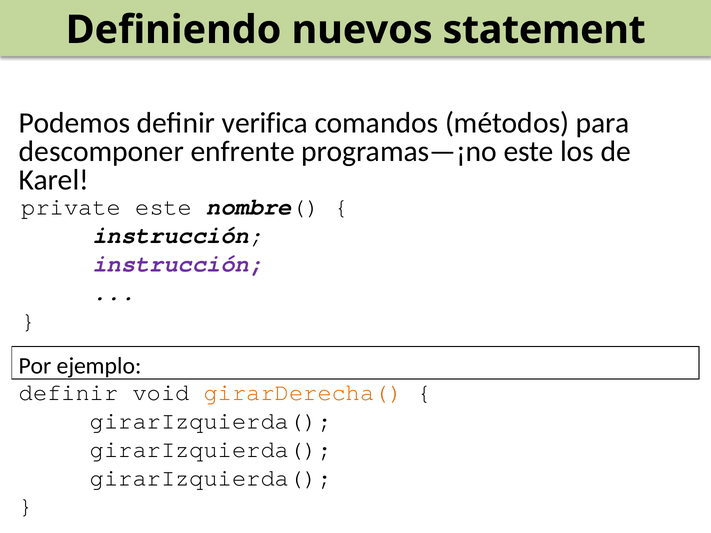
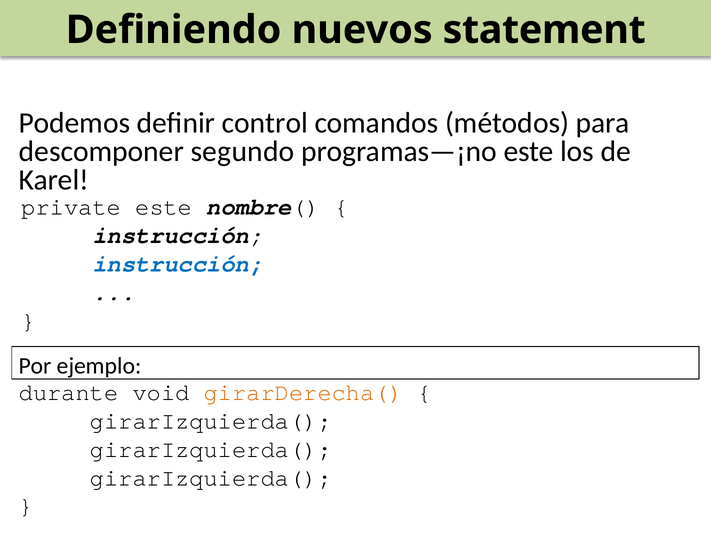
verifica: verifica -> control
enfrente: enfrente -> segundo
instrucción at (178, 264) colour: purple -> blue
definir at (69, 393): definir -> durante
